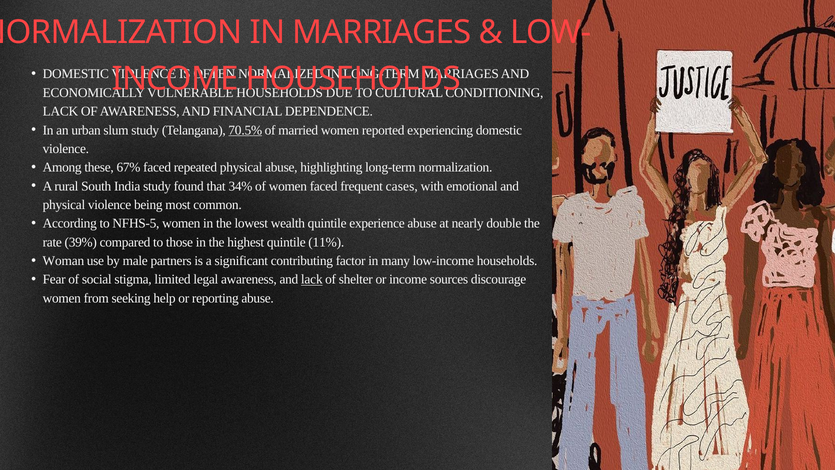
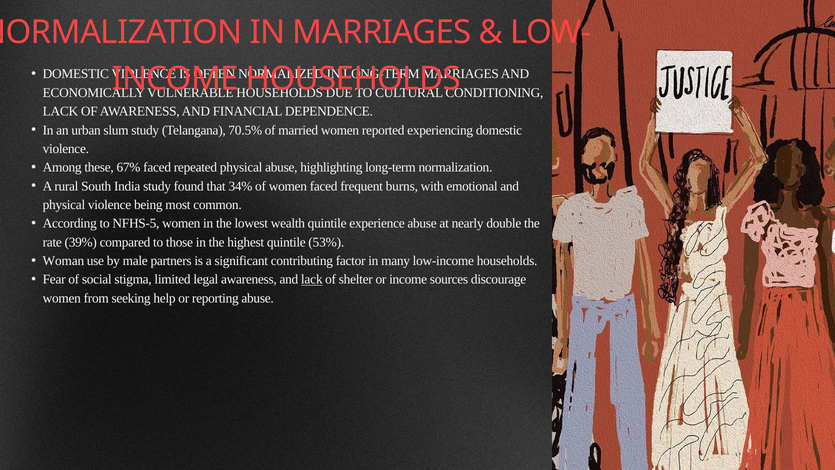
70.5% underline: present -> none
cases: cases -> burns
11%: 11% -> 53%
